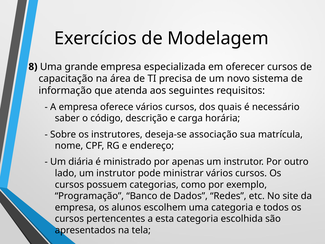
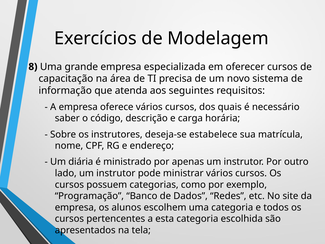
associação: associação -> estabelece
